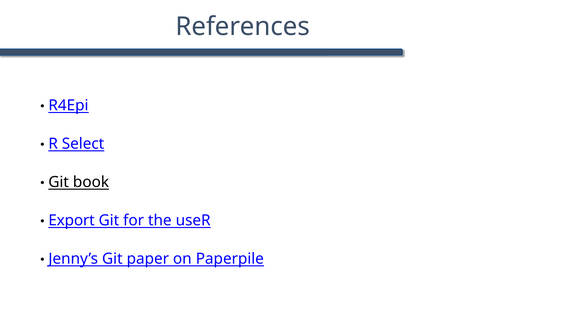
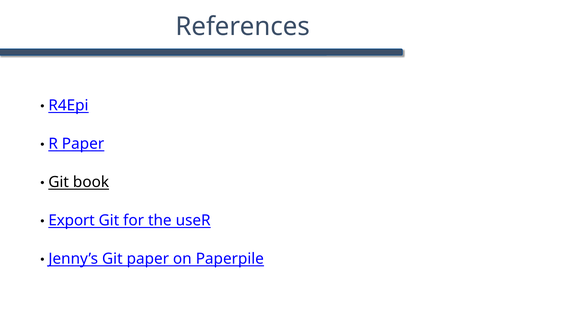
R Select: Select -> Paper
